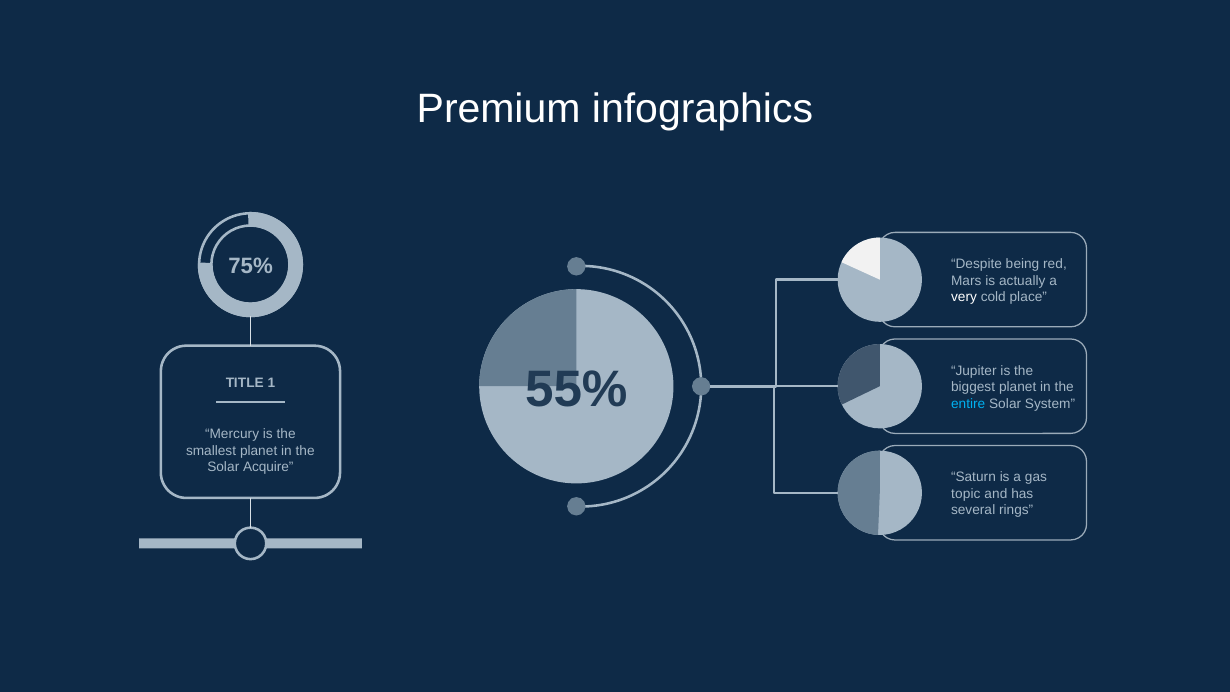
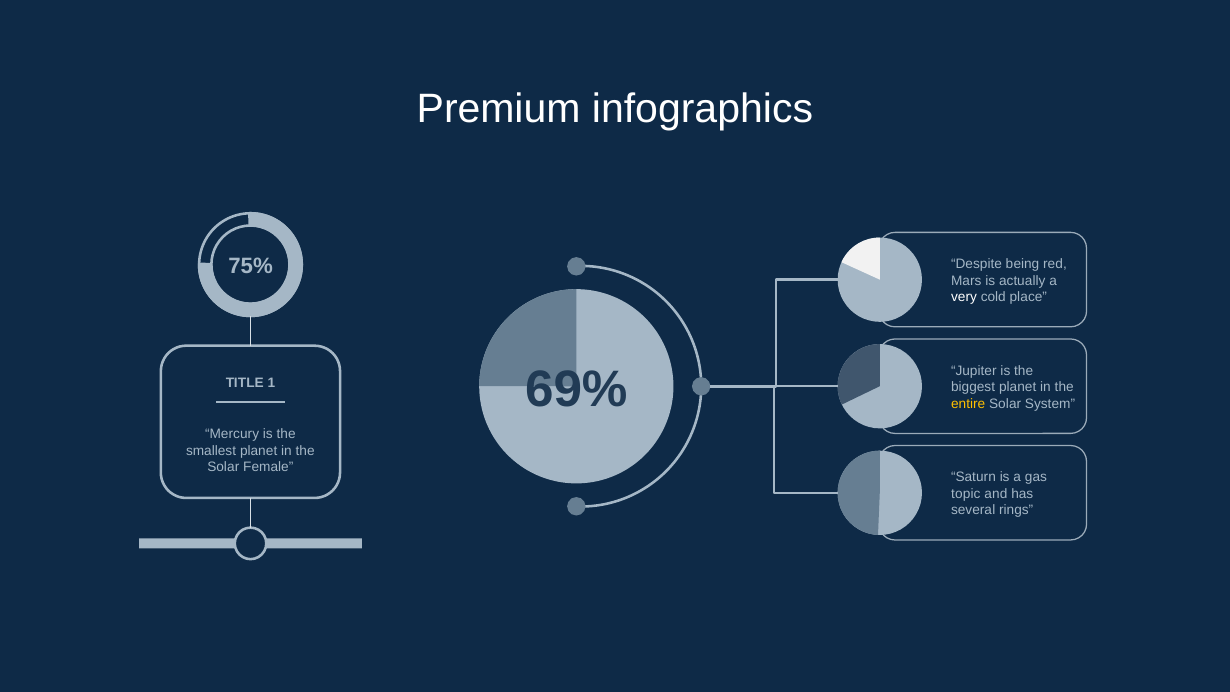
55%: 55% -> 69%
entire colour: light blue -> yellow
Acquire: Acquire -> Female
